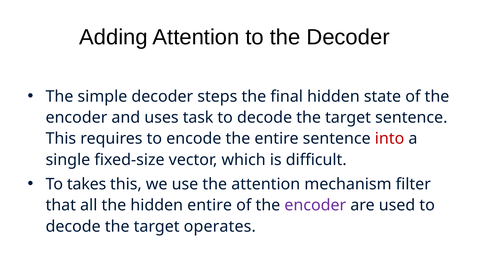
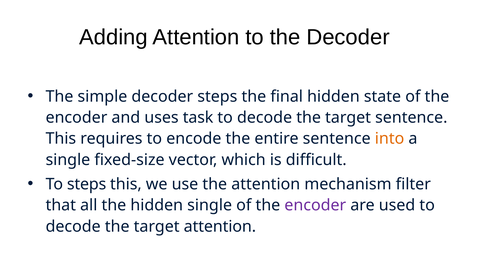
into colour: red -> orange
To takes: takes -> steps
hidden entire: entire -> single
target operates: operates -> attention
